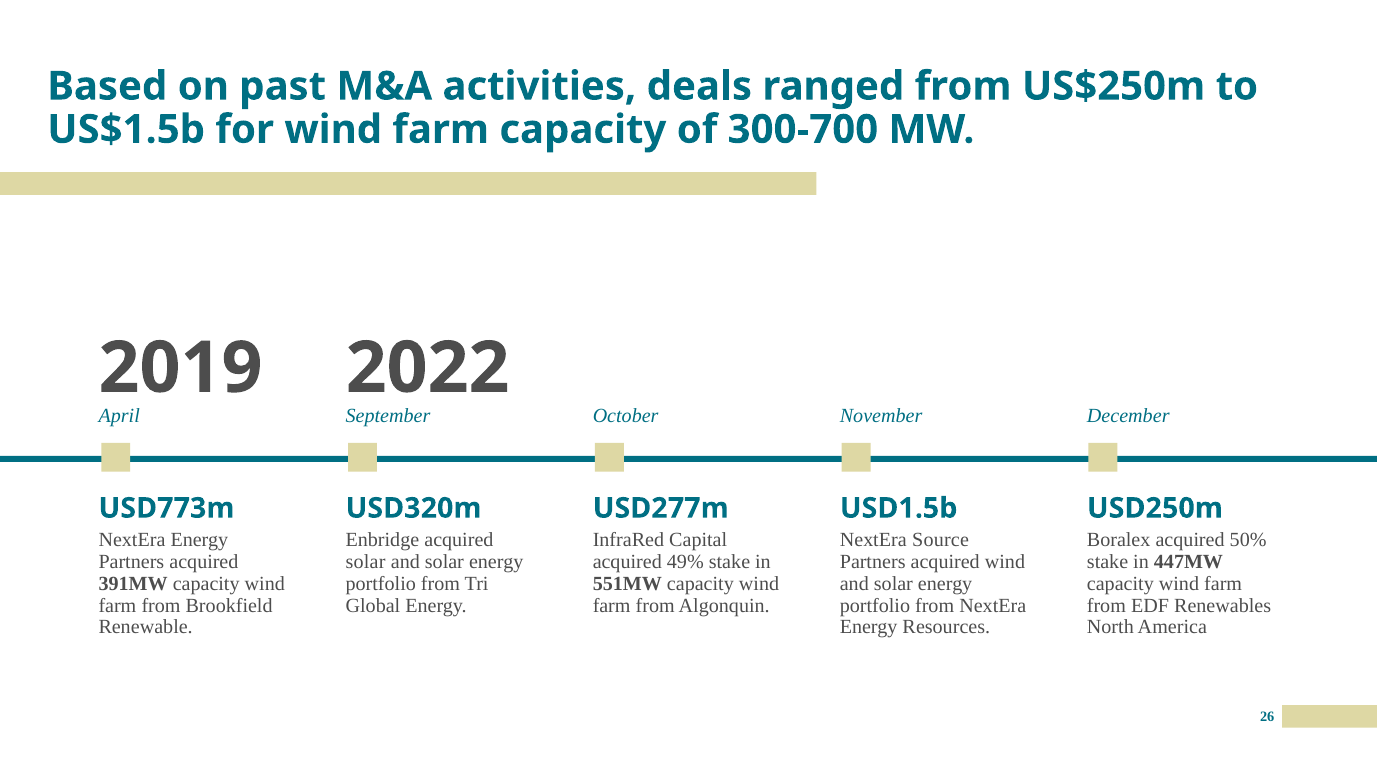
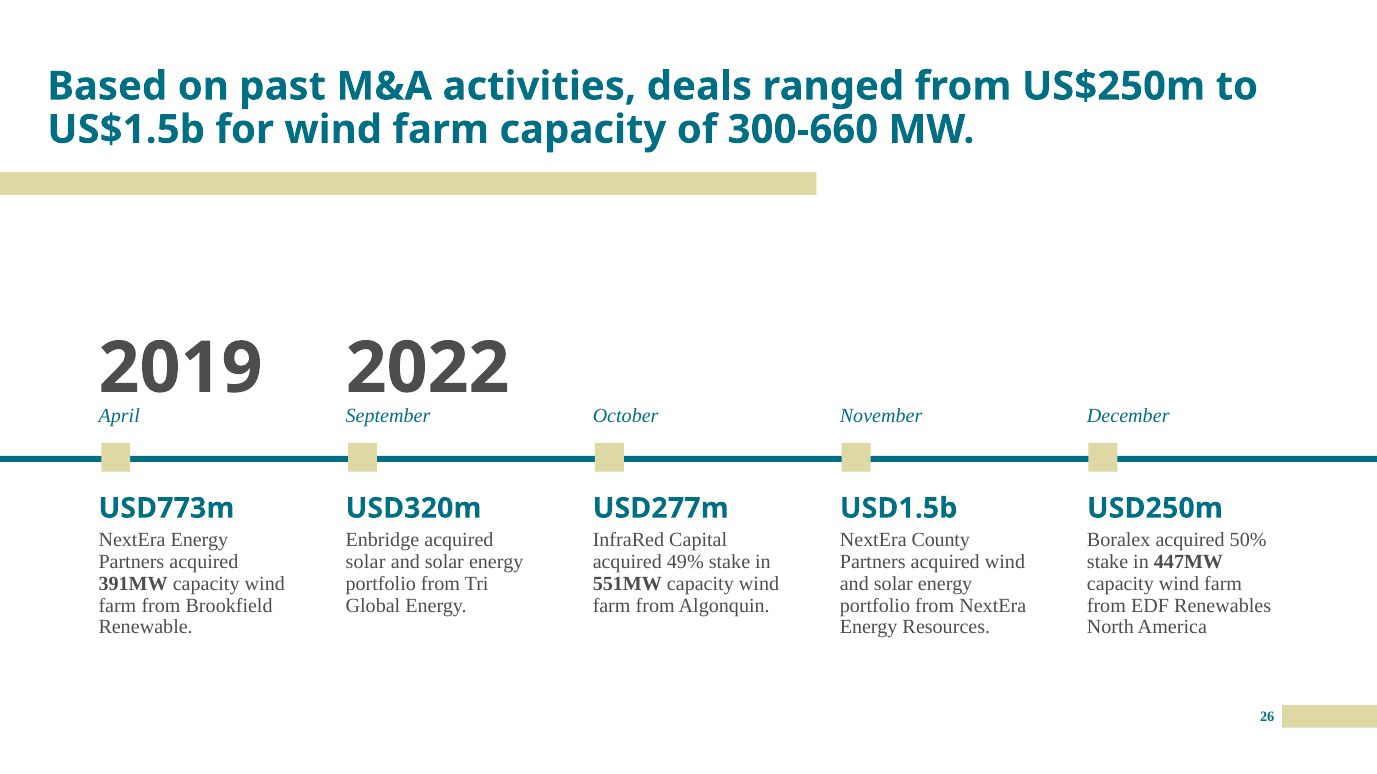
300-700: 300-700 -> 300-660
Source: Source -> County
